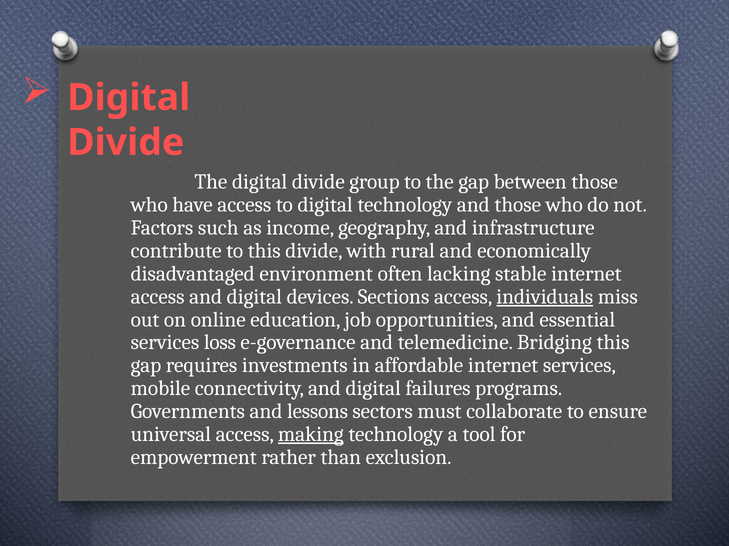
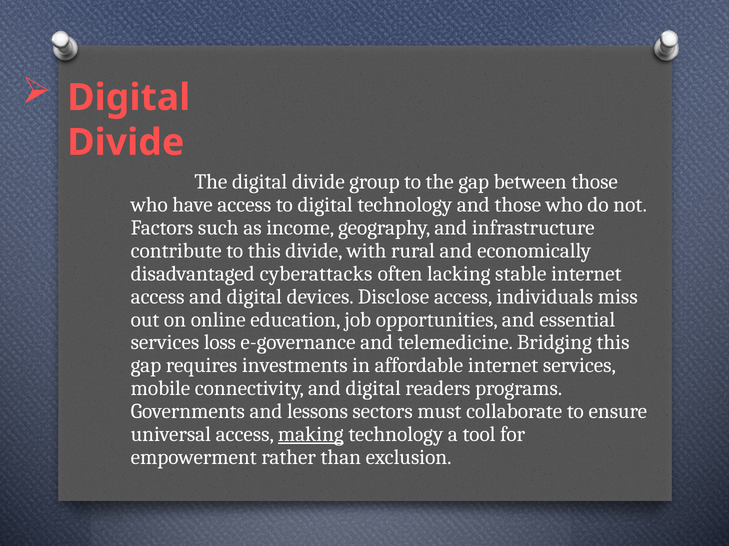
environment: environment -> cyberattacks
Sections: Sections -> Disclose
individuals underline: present -> none
failures: failures -> readers
